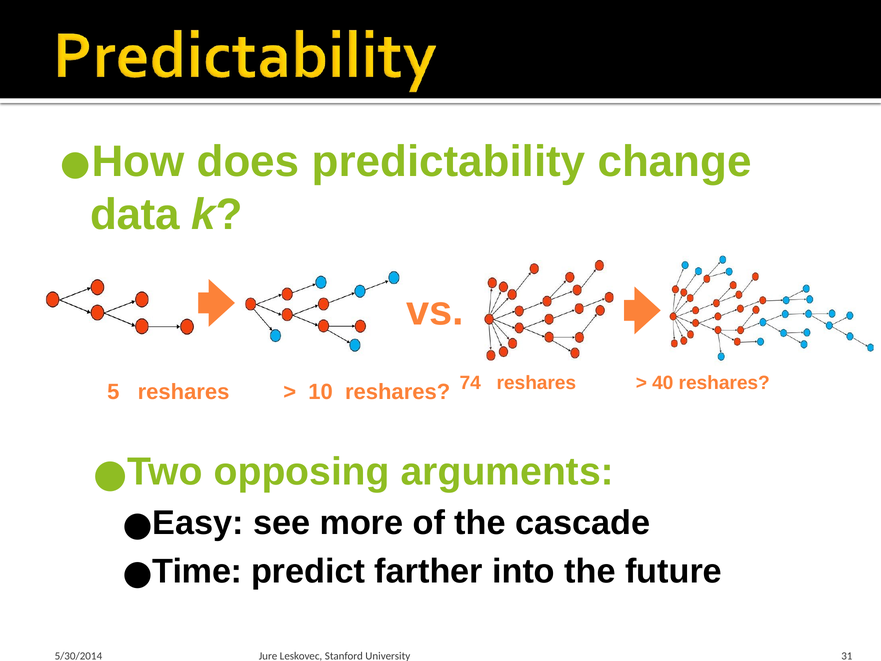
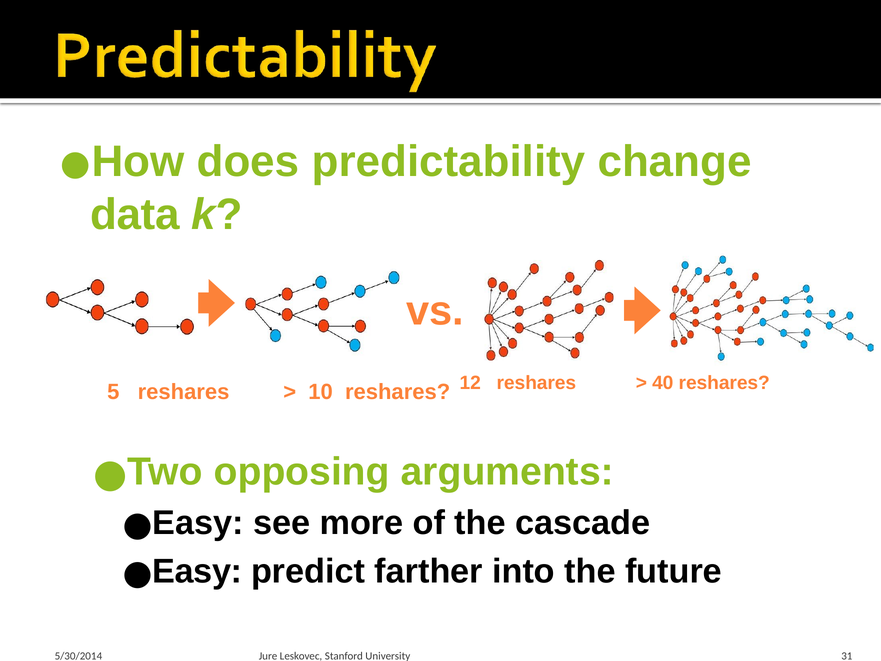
74: 74 -> 12
Time at (197, 571): Time -> Easy
